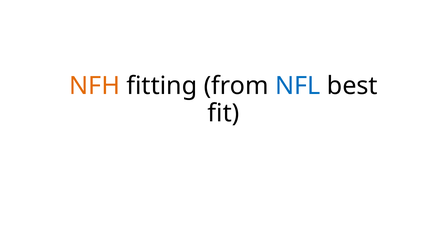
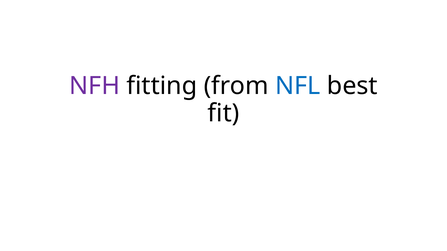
NFH colour: orange -> purple
